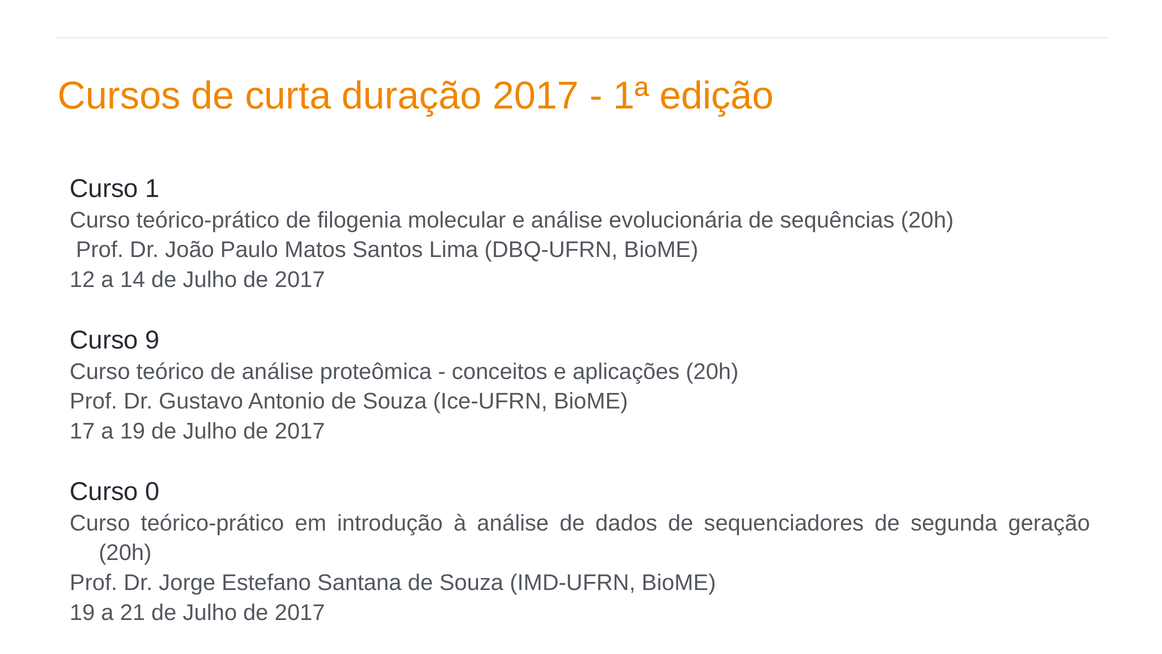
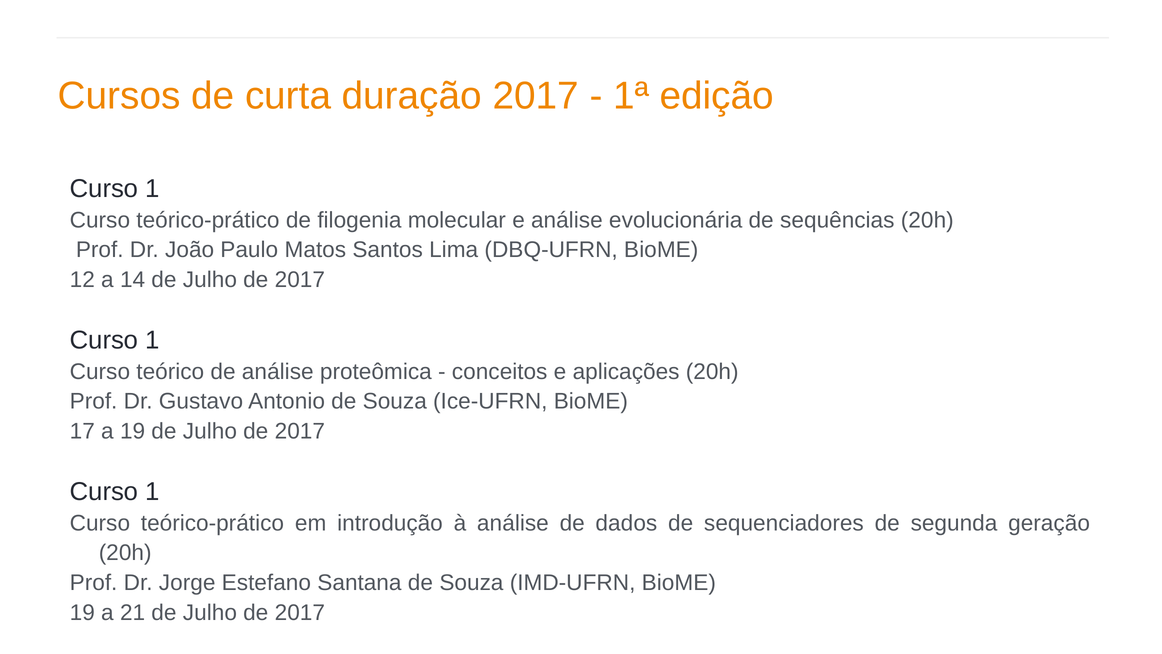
9 at (153, 340): 9 -> 1
0 at (153, 491): 0 -> 1
